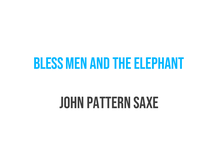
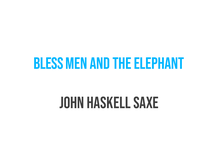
Pattern: Pattern -> Haskell
